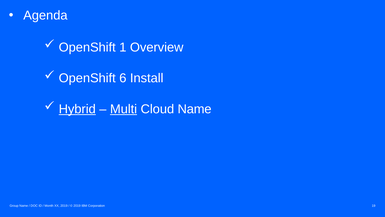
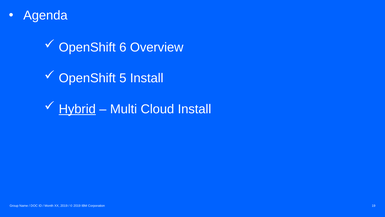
1: 1 -> 6
6: 6 -> 5
Multi underline: present -> none
Cloud Name: Name -> Install
